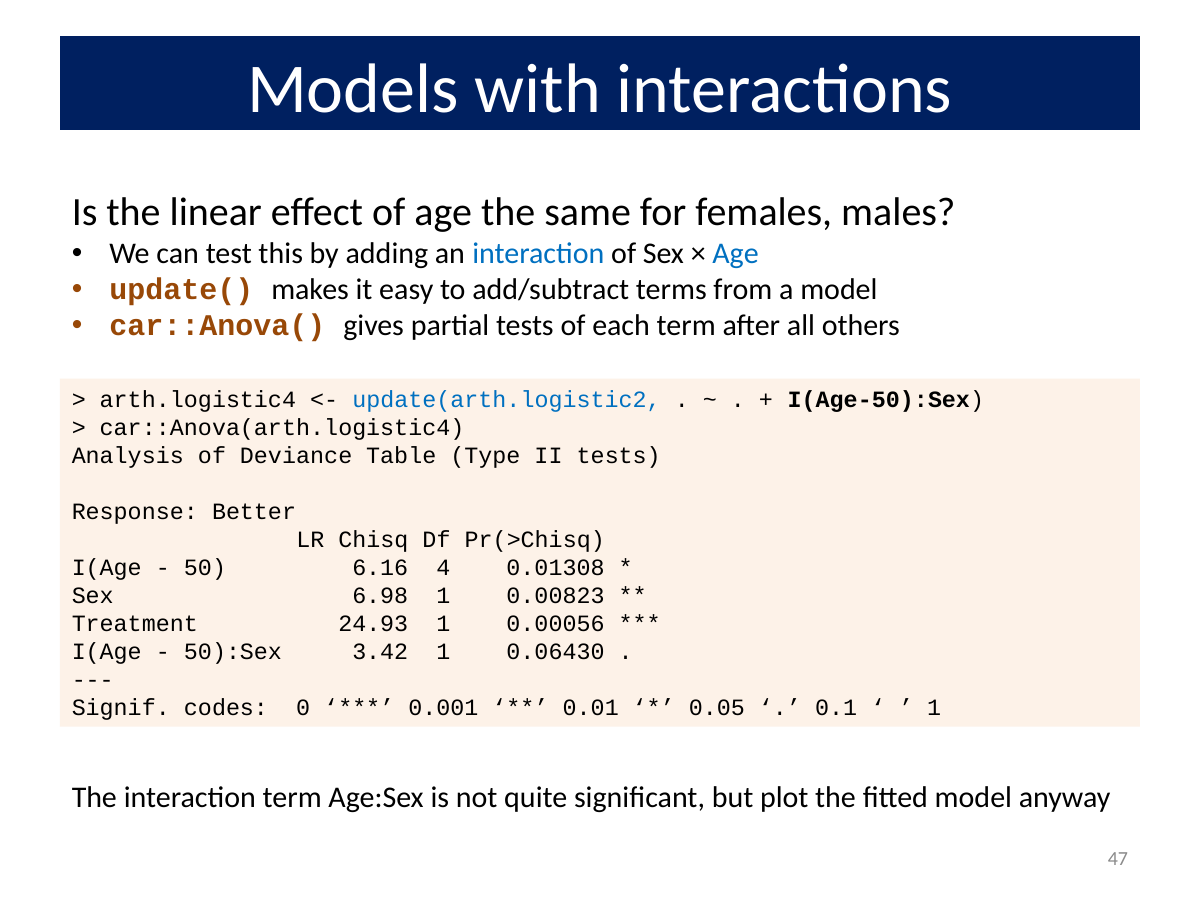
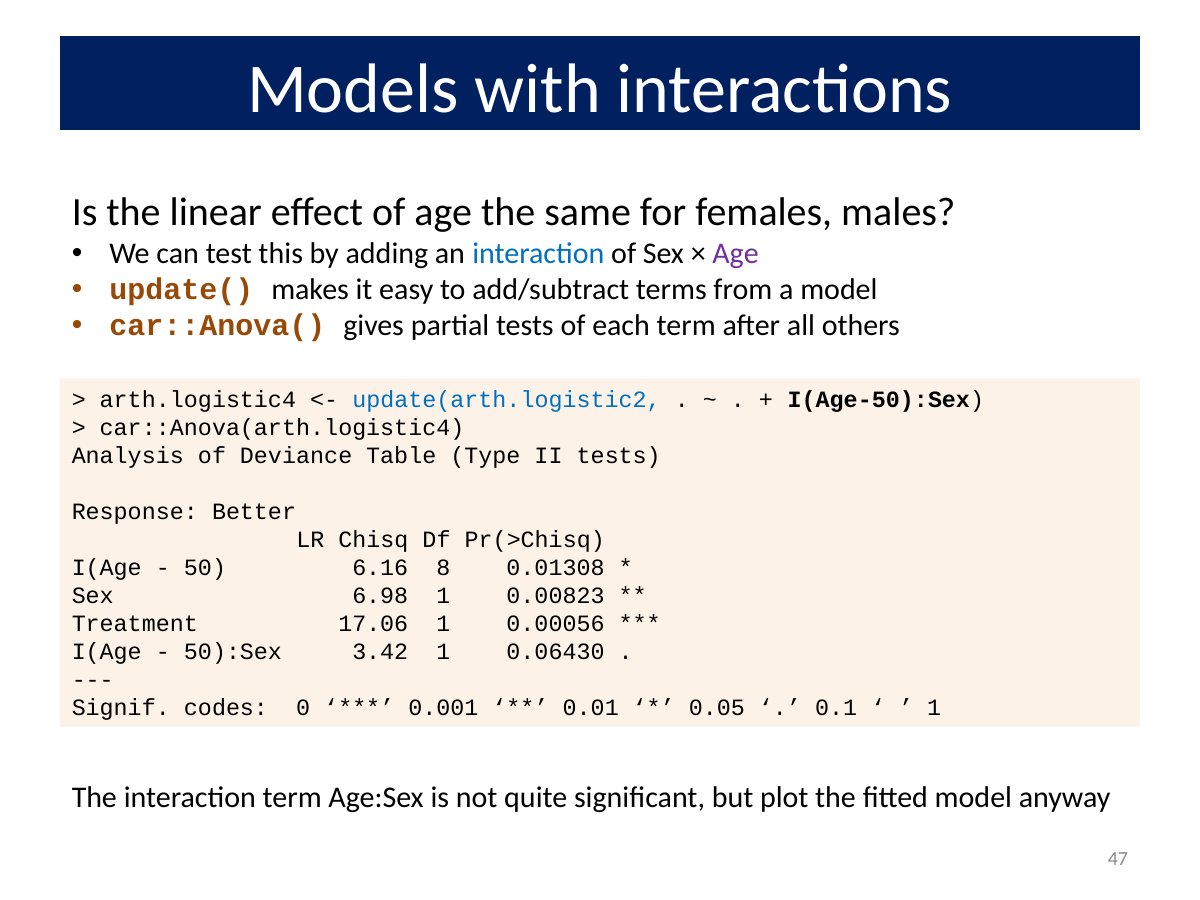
Age at (736, 254) colour: blue -> purple
4: 4 -> 8
24.93: 24.93 -> 17.06
